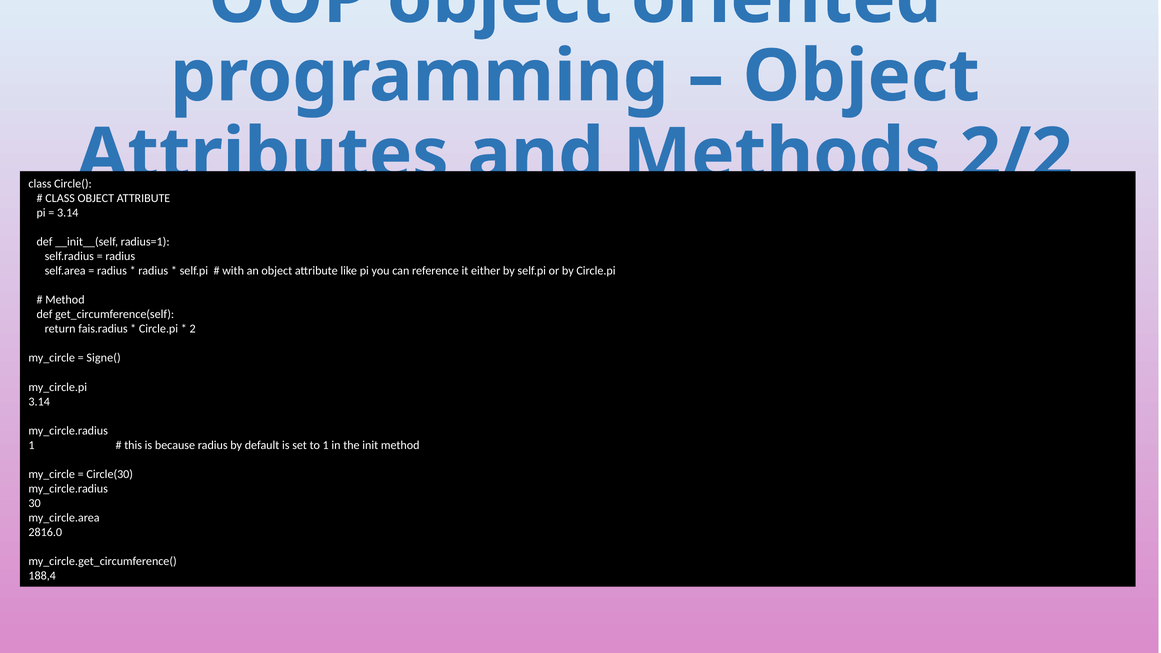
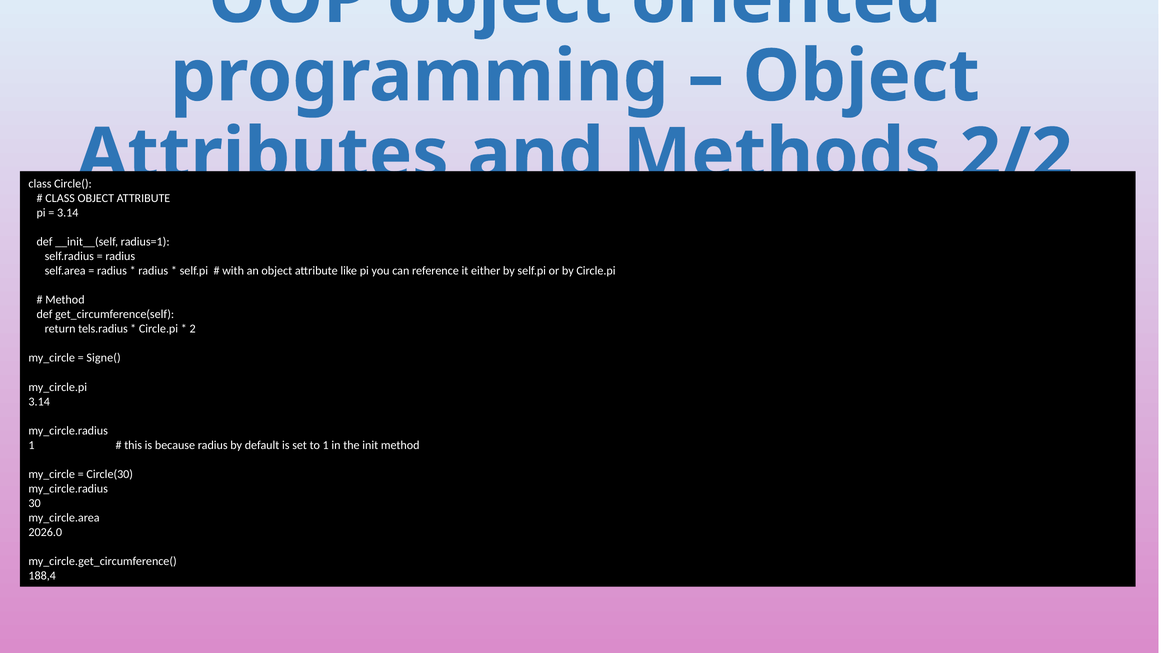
fais.radius: fais.radius -> tels.radius
2816.0: 2816.0 -> 2026.0
